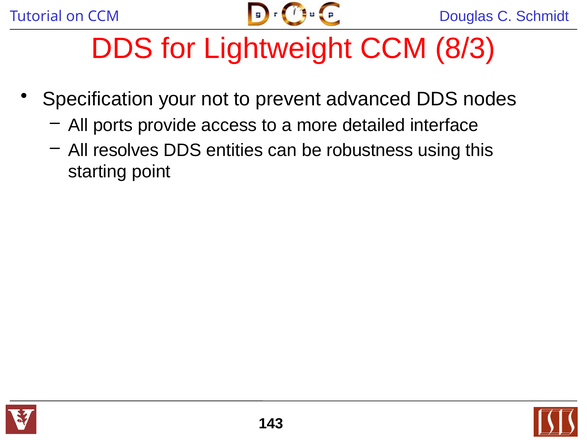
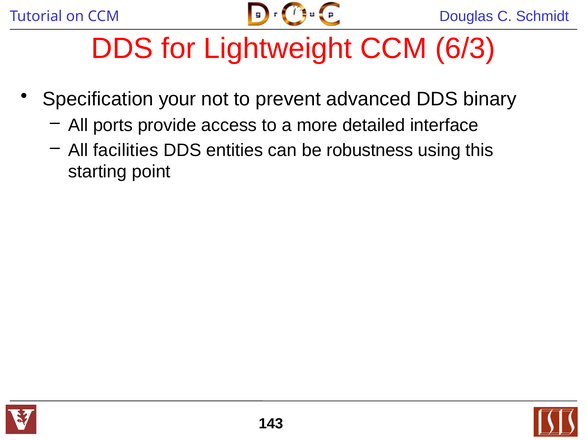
8/3: 8/3 -> 6/3
nodes: nodes -> binary
resolves: resolves -> facilities
